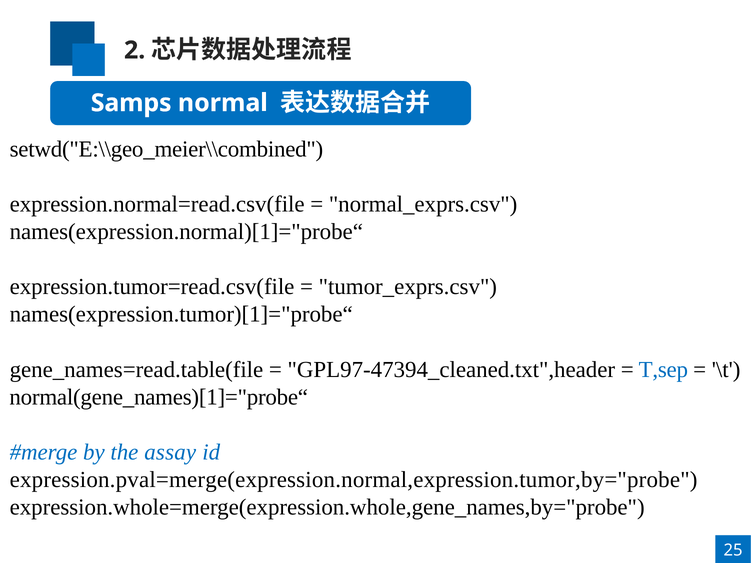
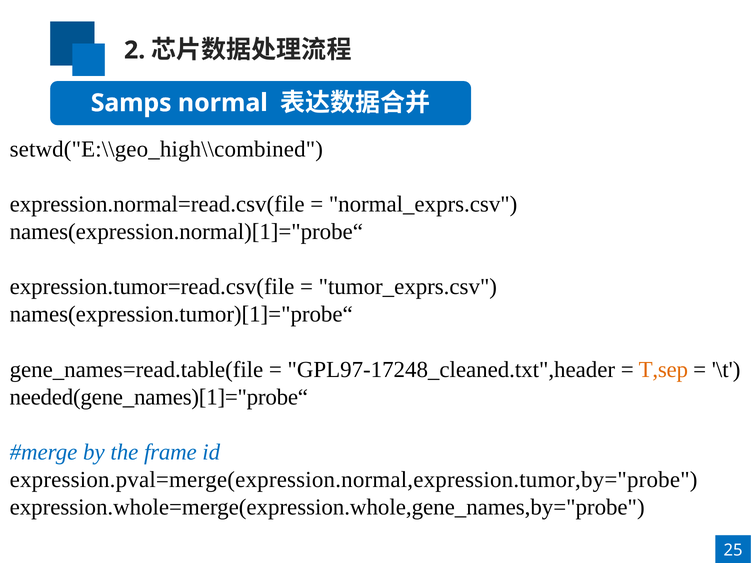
setwd("E:\\geo_meier\\combined: setwd("E:\\geo_meier\\combined -> setwd("E:\\geo_high\\combined
GPL97-47394_cleaned.txt",header: GPL97-47394_cleaned.txt",header -> GPL97-17248_cleaned.txt",header
T,sep colour: blue -> orange
normal(gene_names)[1]="probe“: normal(gene_names)[1]="probe“ -> needed(gene_names)[1]="probe“
assay: assay -> frame
